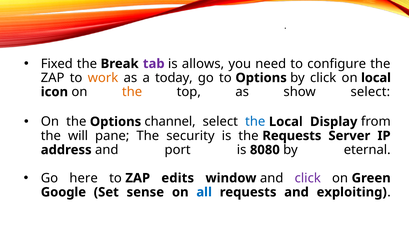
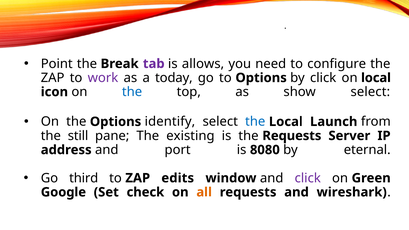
Fixed: Fixed -> Point
work colour: orange -> purple
the at (132, 92) colour: orange -> blue
channel: channel -> identify
Display: Display -> Launch
will: will -> still
security: security -> existing
here: here -> third
sense: sense -> check
all colour: blue -> orange
exploiting: exploiting -> wireshark
